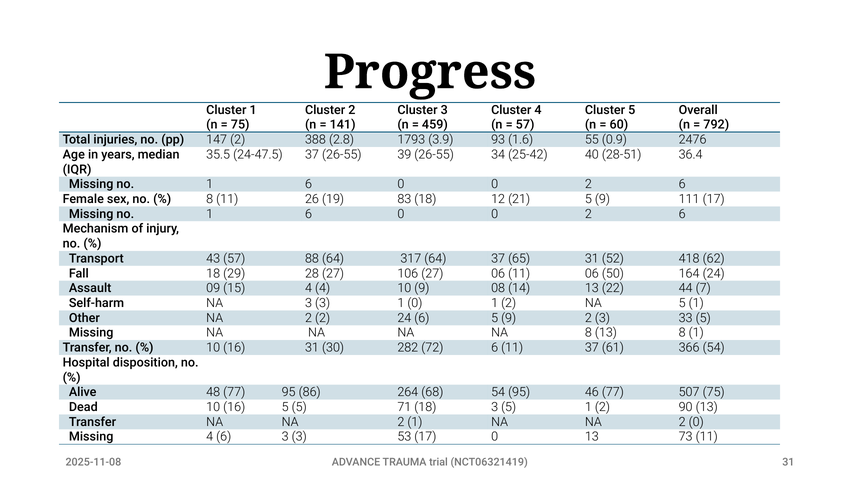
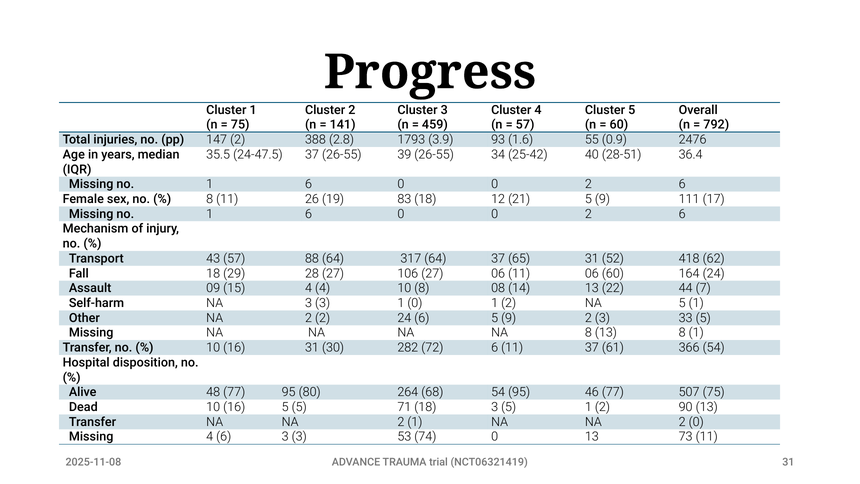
06 50: 50 -> 60
10 9: 9 -> 8
86: 86 -> 80
53 17: 17 -> 74
